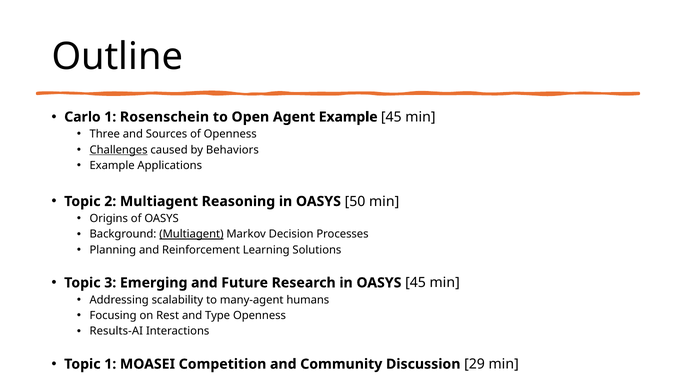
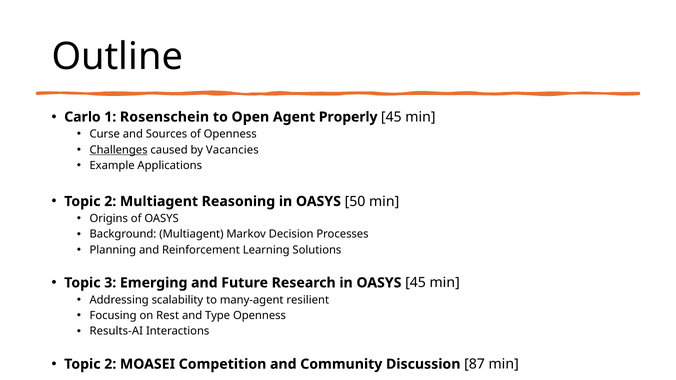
Agent Example: Example -> Properly
Three: Three -> Curse
Behaviors: Behaviors -> Vacancies
Multiagent at (191, 234) underline: present -> none
humans: humans -> resilient
1 at (110, 364): 1 -> 2
29: 29 -> 87
